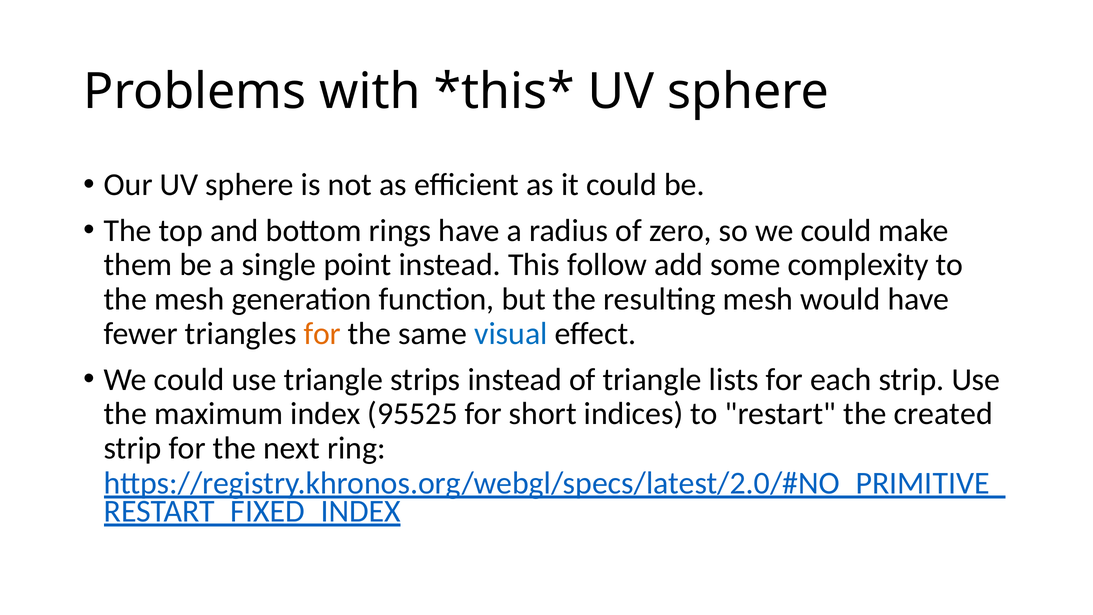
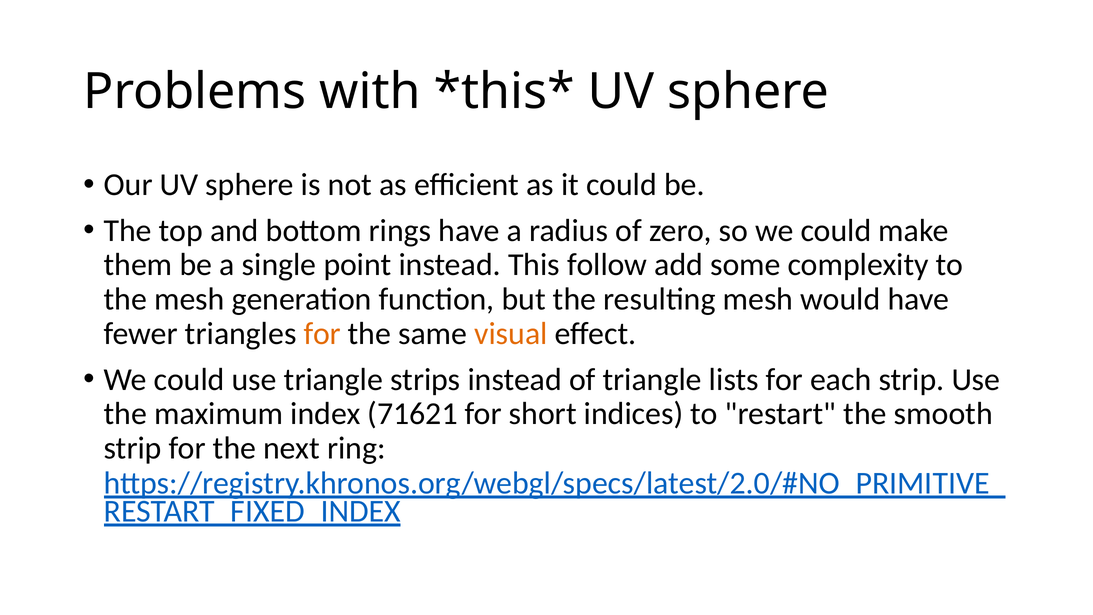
visual colour: blue -> orange
95525: 95525 -> 71621
created: created -> smooth
